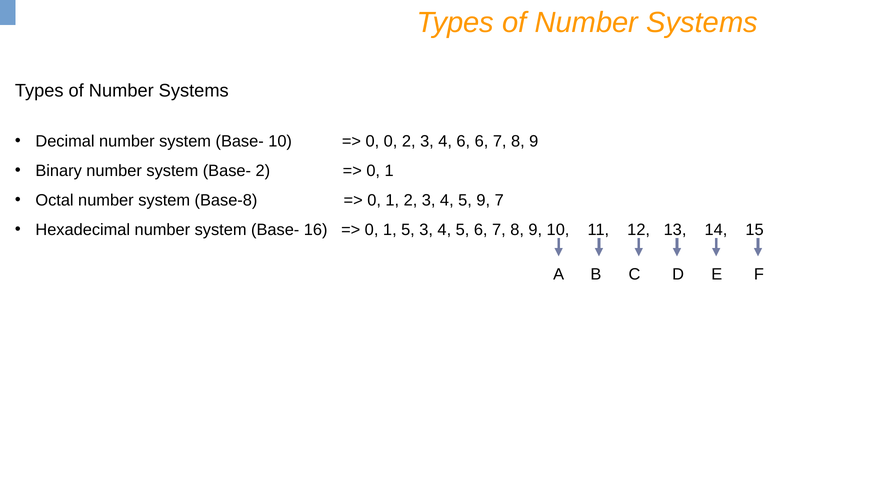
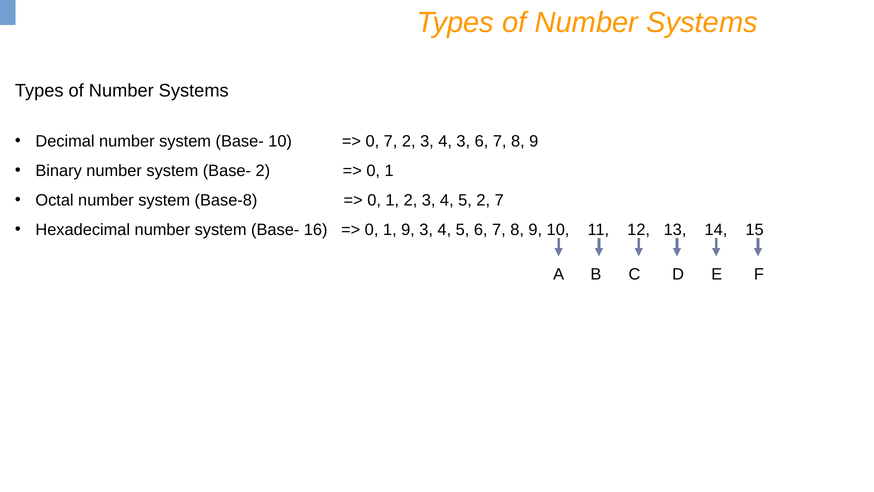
0 0: 0 -> 7
4 6: 6 -> 3
5 9: 9 -> 2
1 5: 5 -> 9
